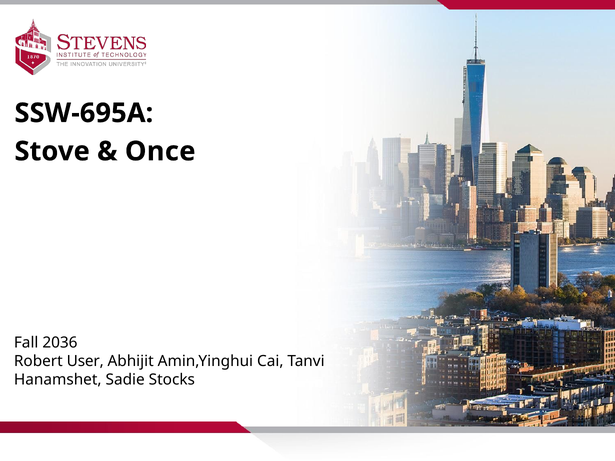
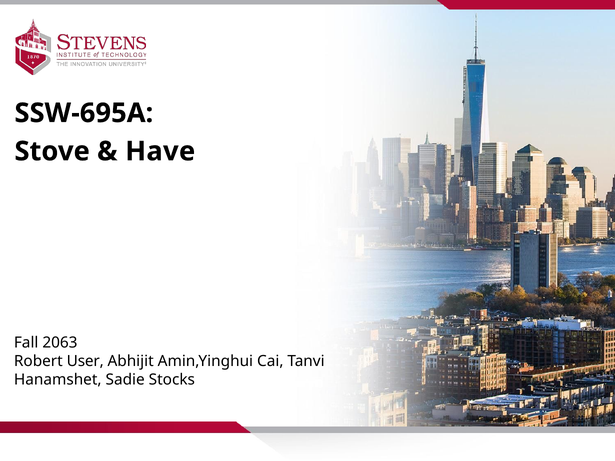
Once: Once -> Have
2036: 2036 -> 2063
